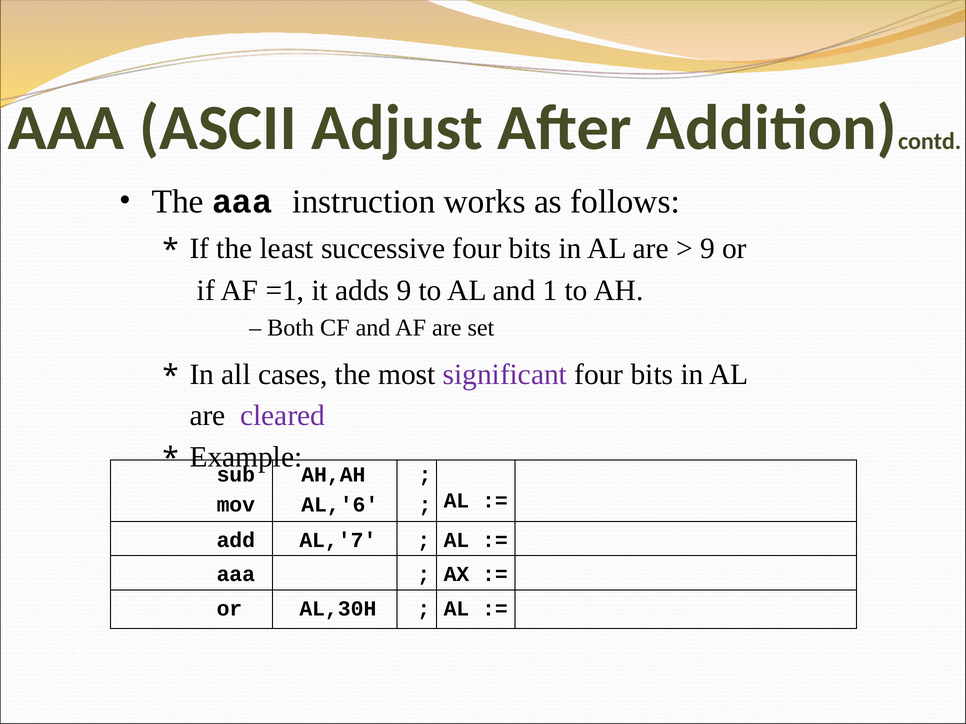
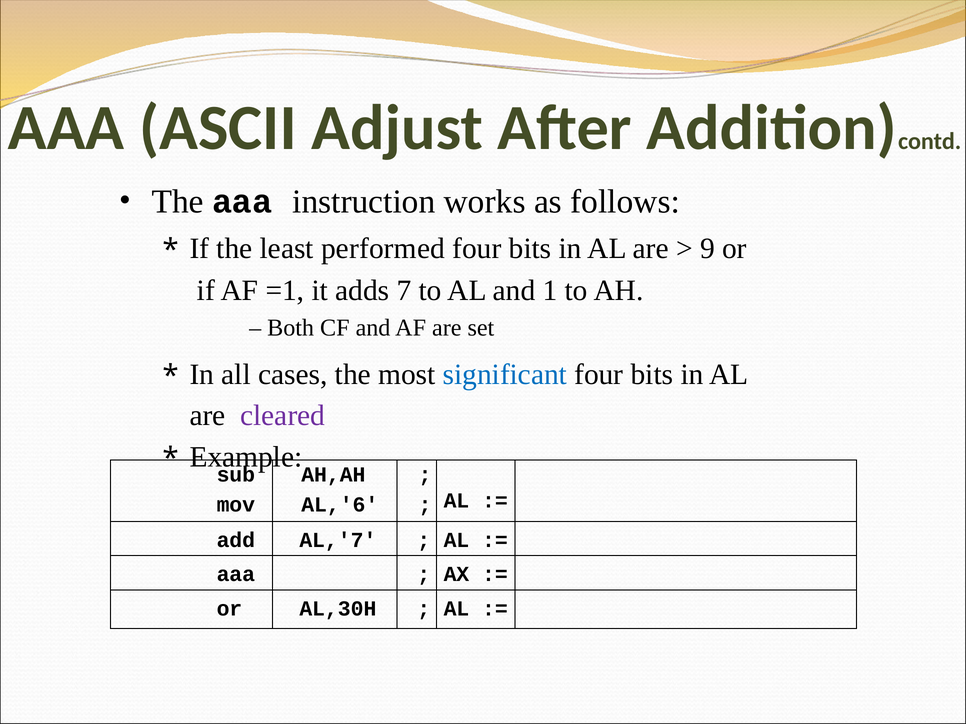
successive: successive -> performed
adds 9: 9 -> 7
significant colour: purple -> blue
